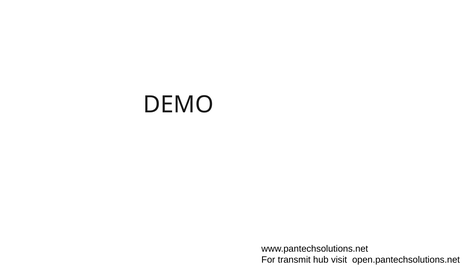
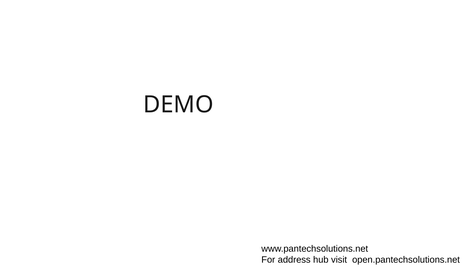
transmit: transmit -> address
